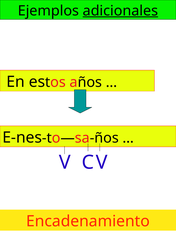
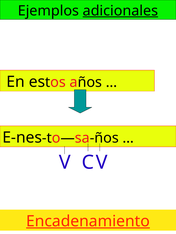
Encadenamiento underline: none -> present
